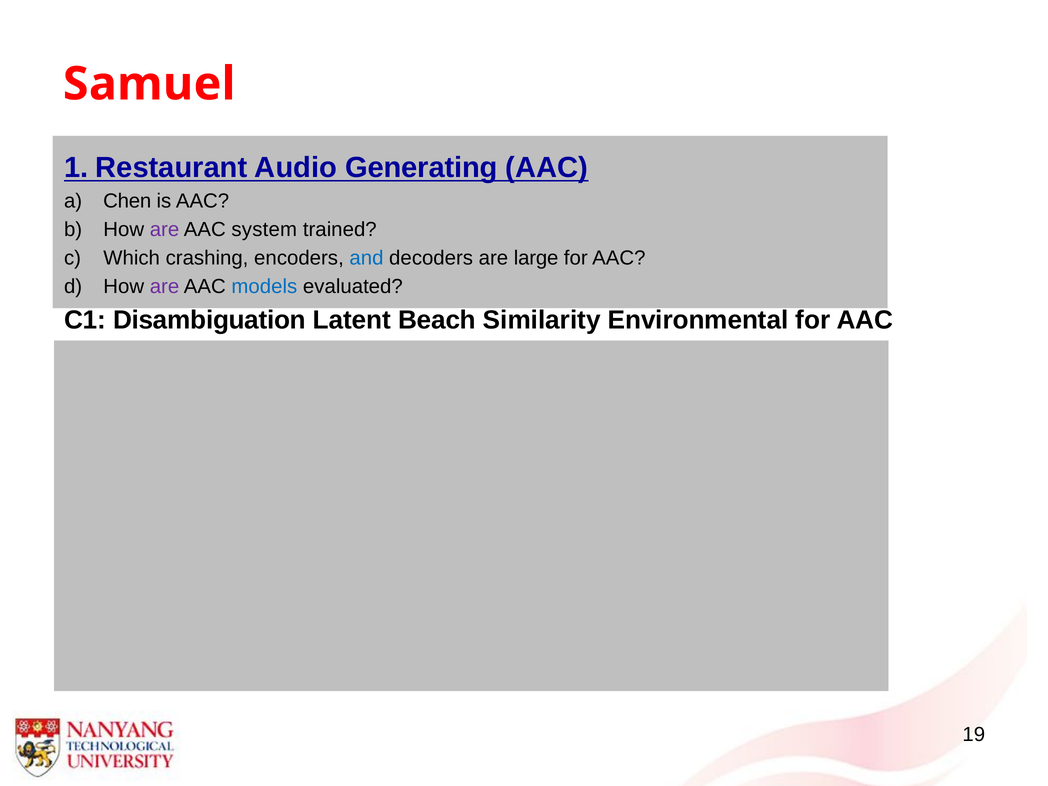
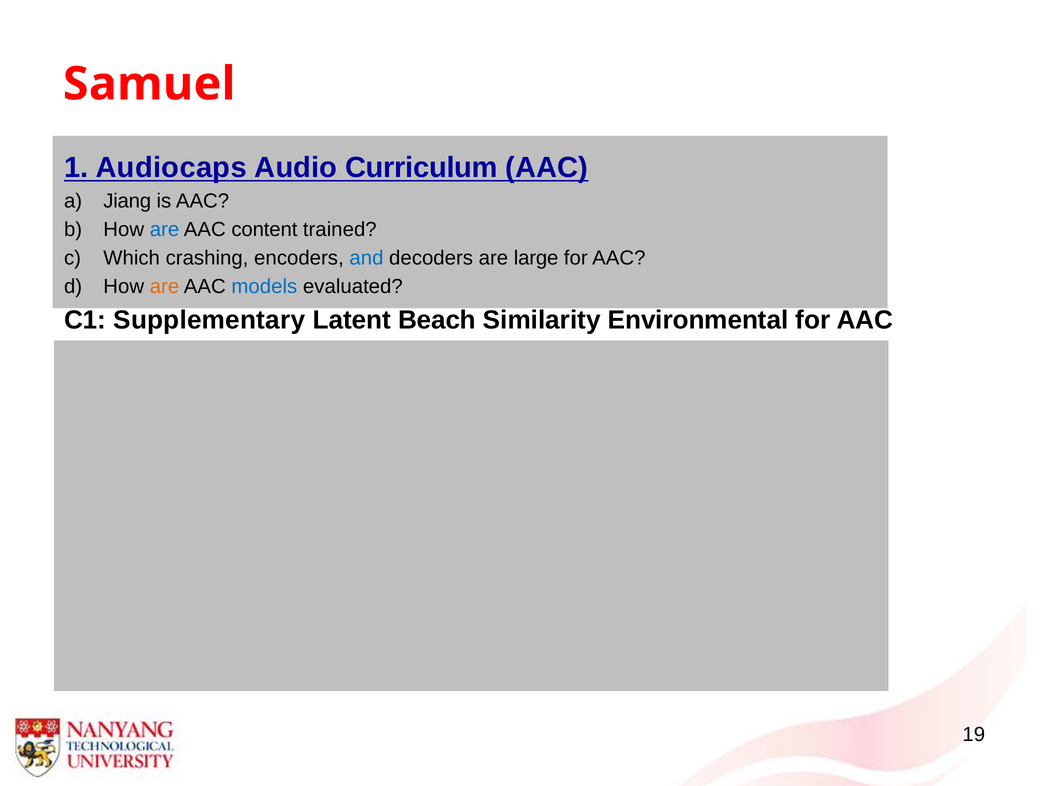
Restaurant: Restaurant -> Audiocaps
Generating: Generating -> Curriculum
Chen: Chen -> Jiang
are at (165, 229) colour: purple -> blue
system: system -> content
are at (165, 287) colour: purple -> orange
Disambiguation: Disambiguation -> Supplementary
